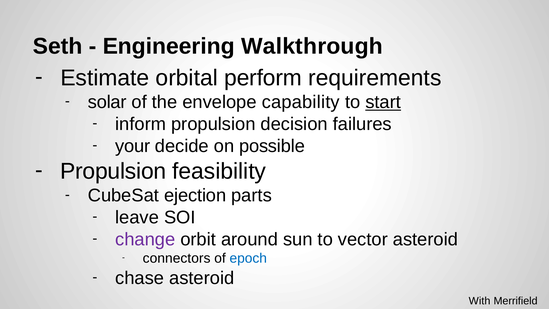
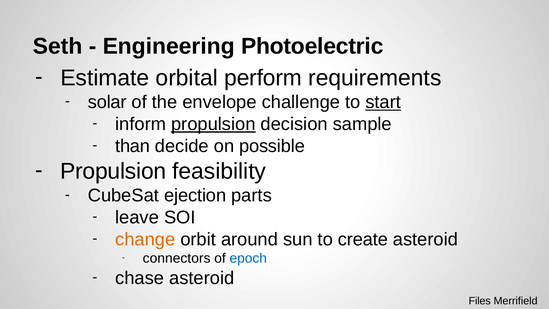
Walkthrough: Walkthrough -> Photoelectric
capability: capability -> challenge
propulsion at (213, 124) underline: none -> present
failures: failures -> sample
your: your -> than
change colour: purple -> orange
vector: vector -> create
With: With -> Files
